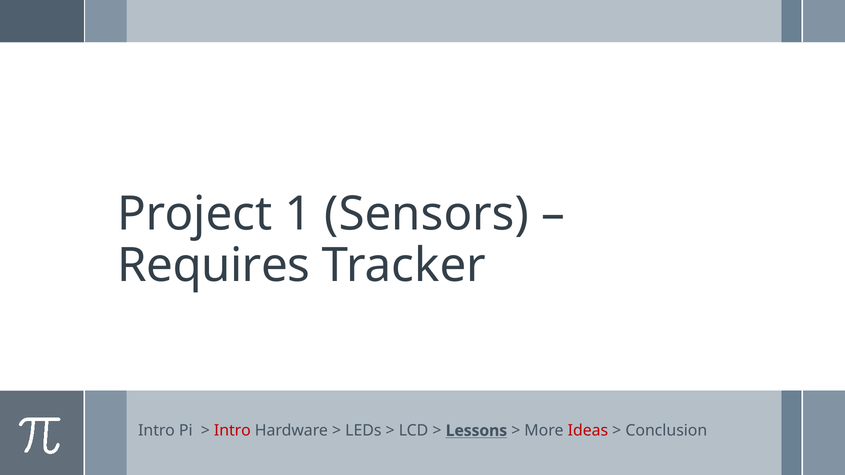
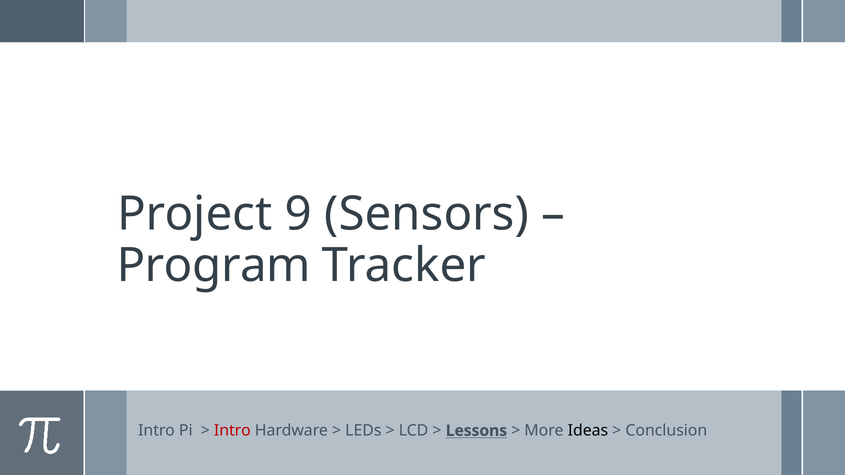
1: 1 -> 9
Requires: Requires -> Program
Ideas colour: red -> black
